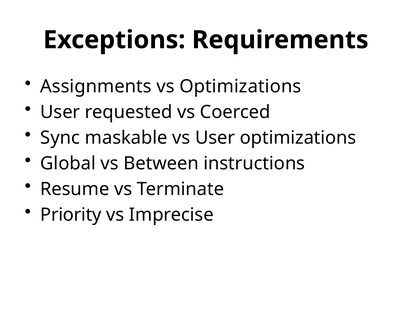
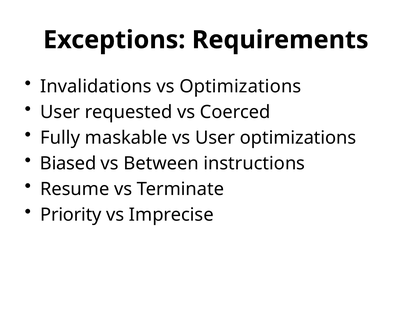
Assignments: Assignments -> Invalidations
Sync: Sync -> Fully
Global: Global -> Biased
